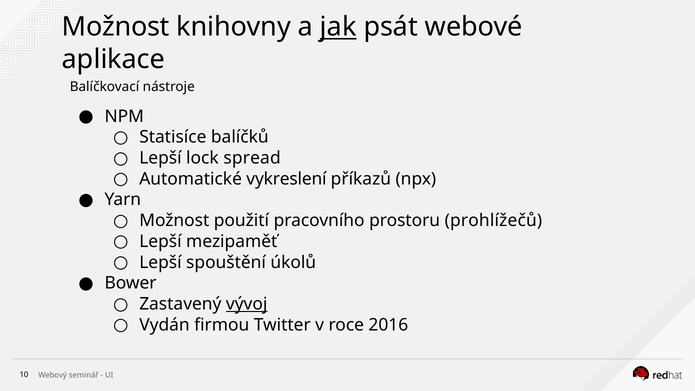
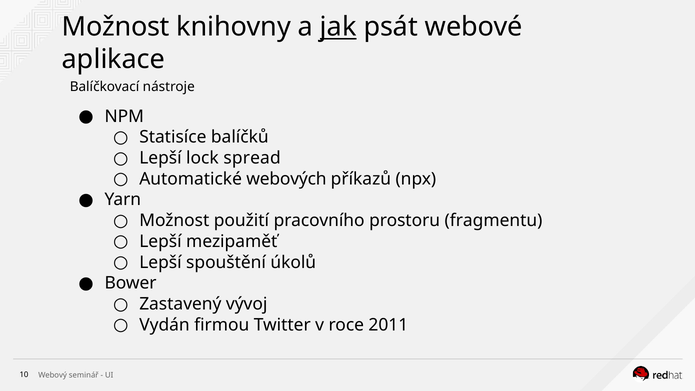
vykreslení: vykreslení -> webových
prohlížečů: prohlížečů -> fragmentu
vývoj underline: present -> none
2016: 2016 -> 2011
